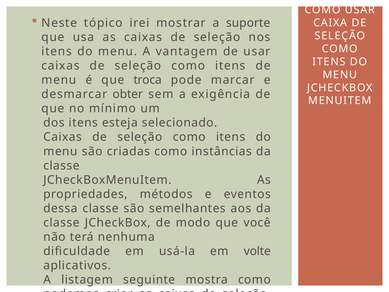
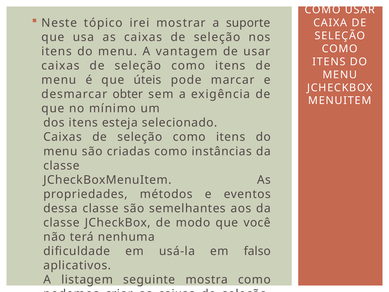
troca: troca -> úteis
volte: volte -> falso
